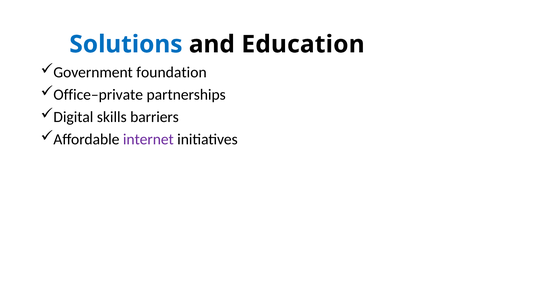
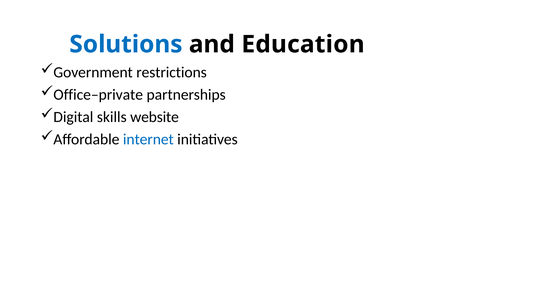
foundation: foundation -> restrictions
barriers: barriers -> website
internet colour: purple -> blue
